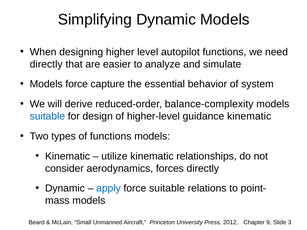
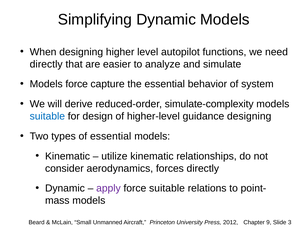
balance-complexity: balance-complexity -> simulate-complexity
guidance kinematic: kinematic -> designing
of functions: functions -> essential
apply colour: blue -> purple
